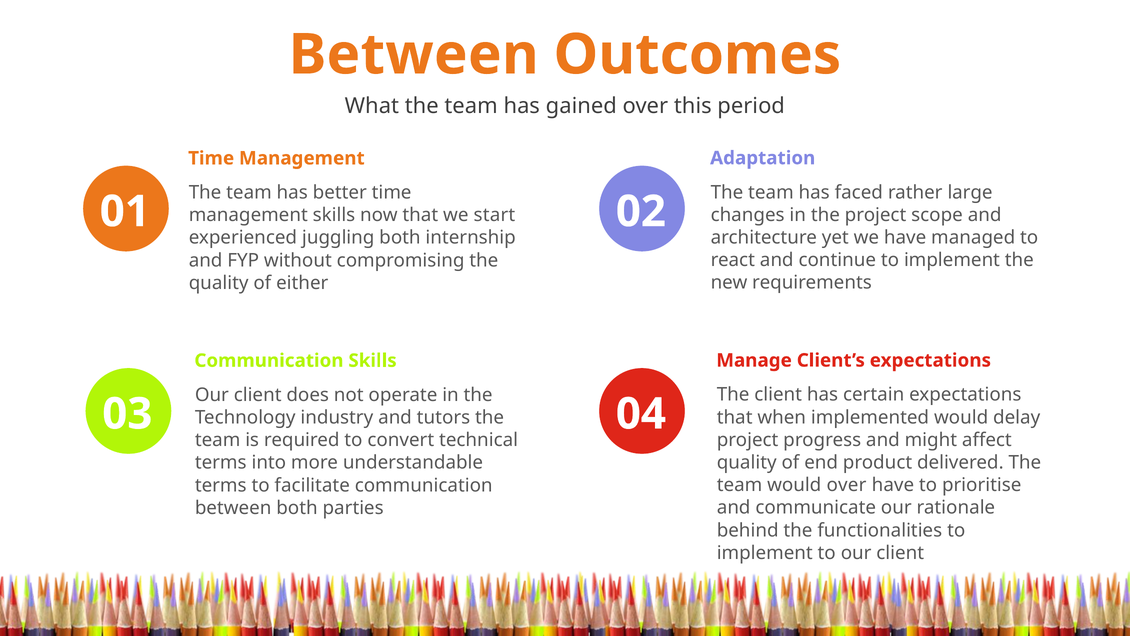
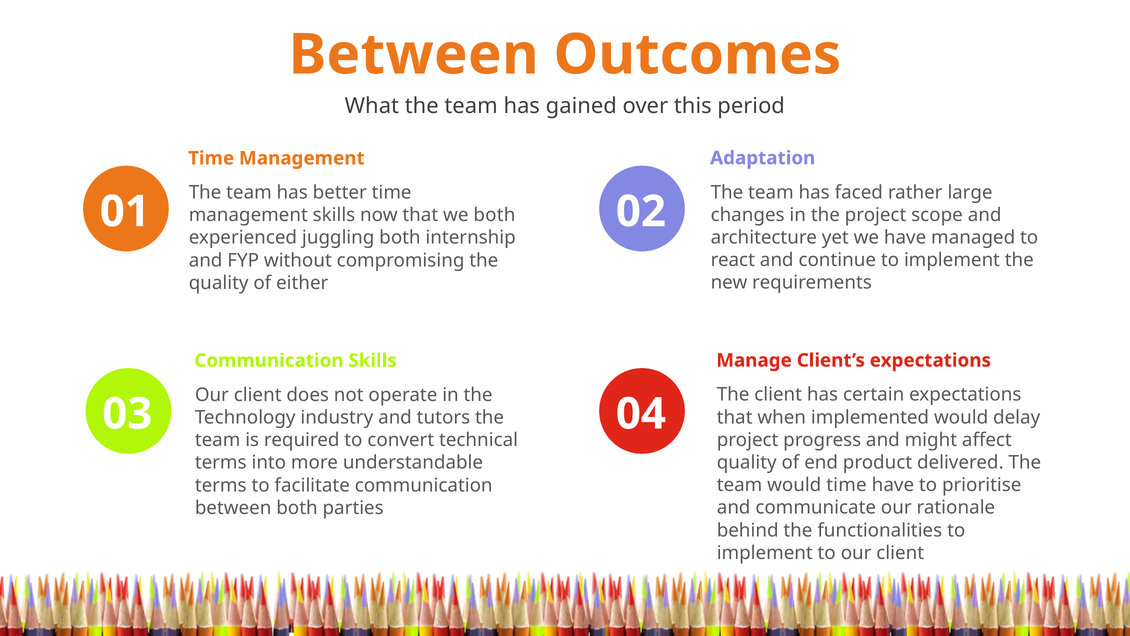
we start: start -> both
would over: over -> time
